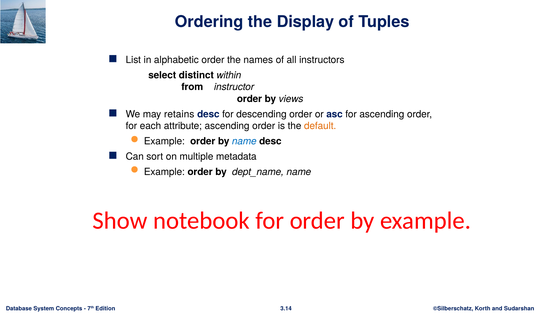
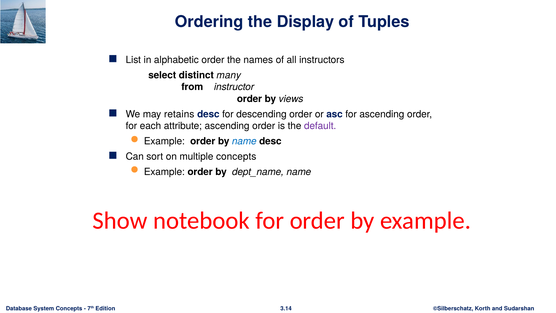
within: within -> many
default colour: orange -> purple
multiple metadata: metadata -> concepts
